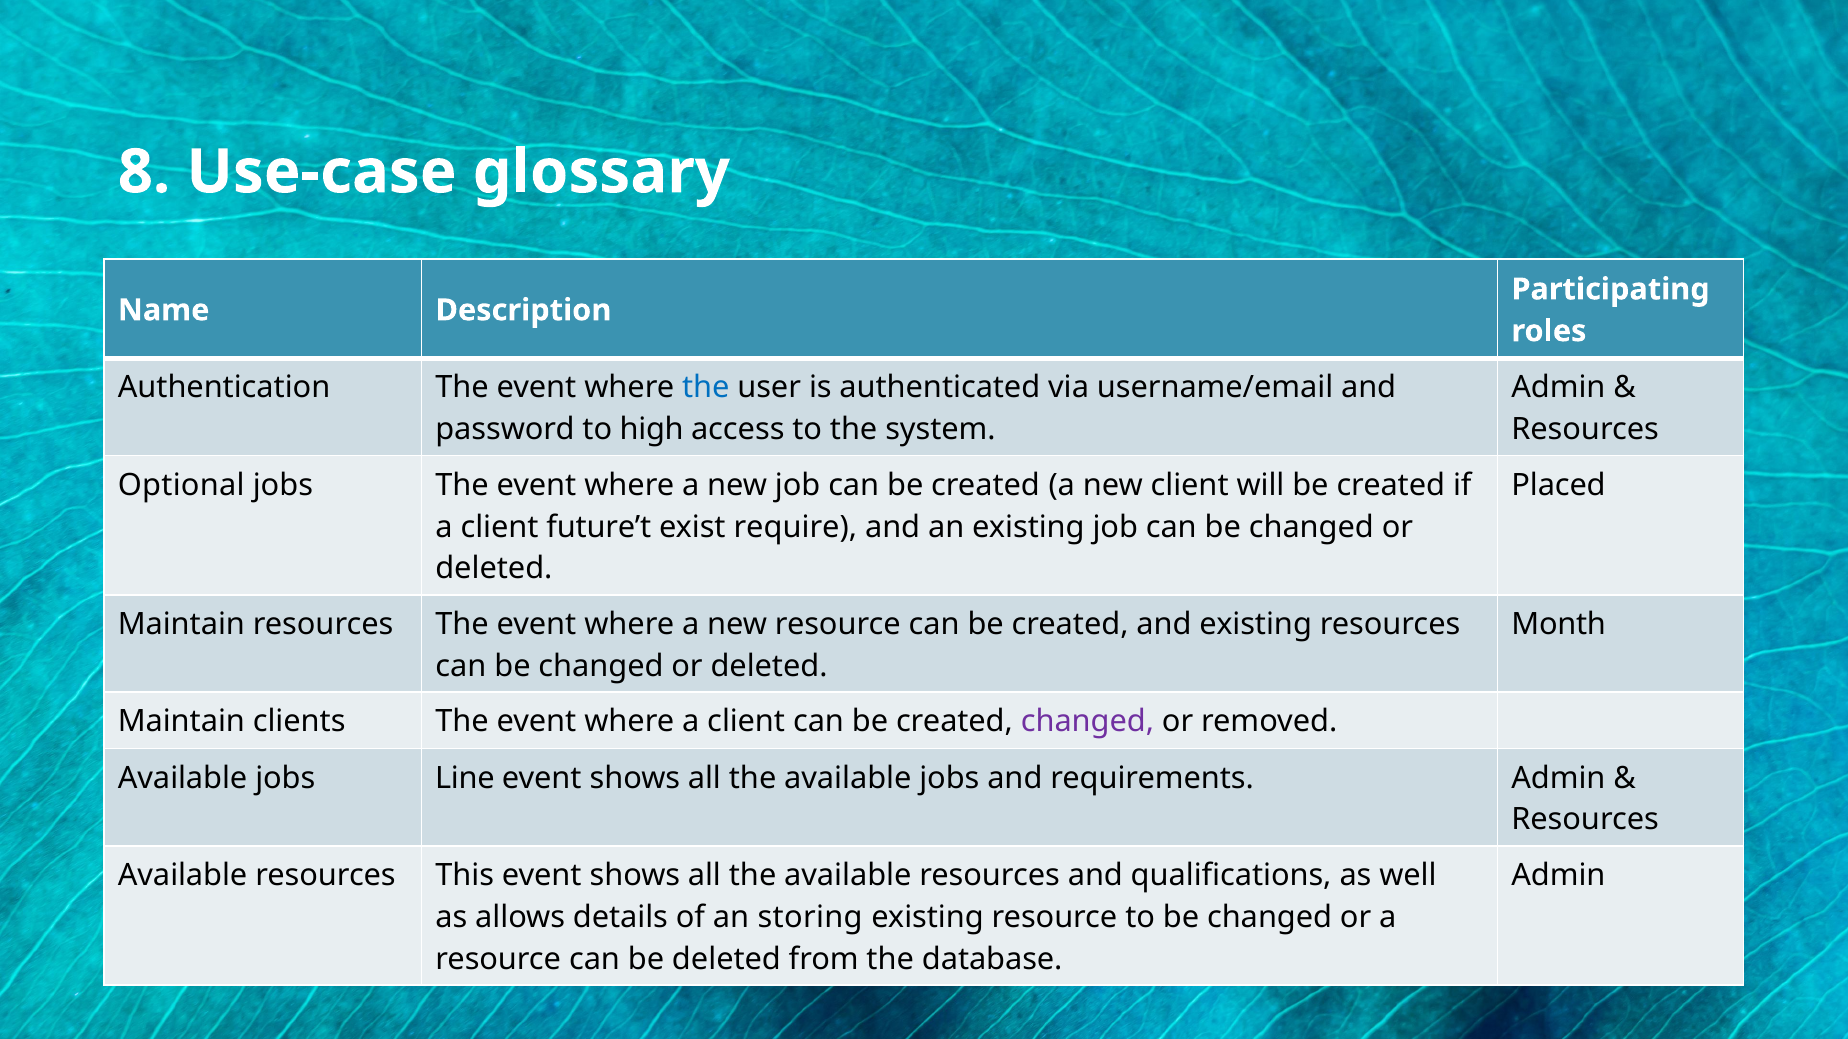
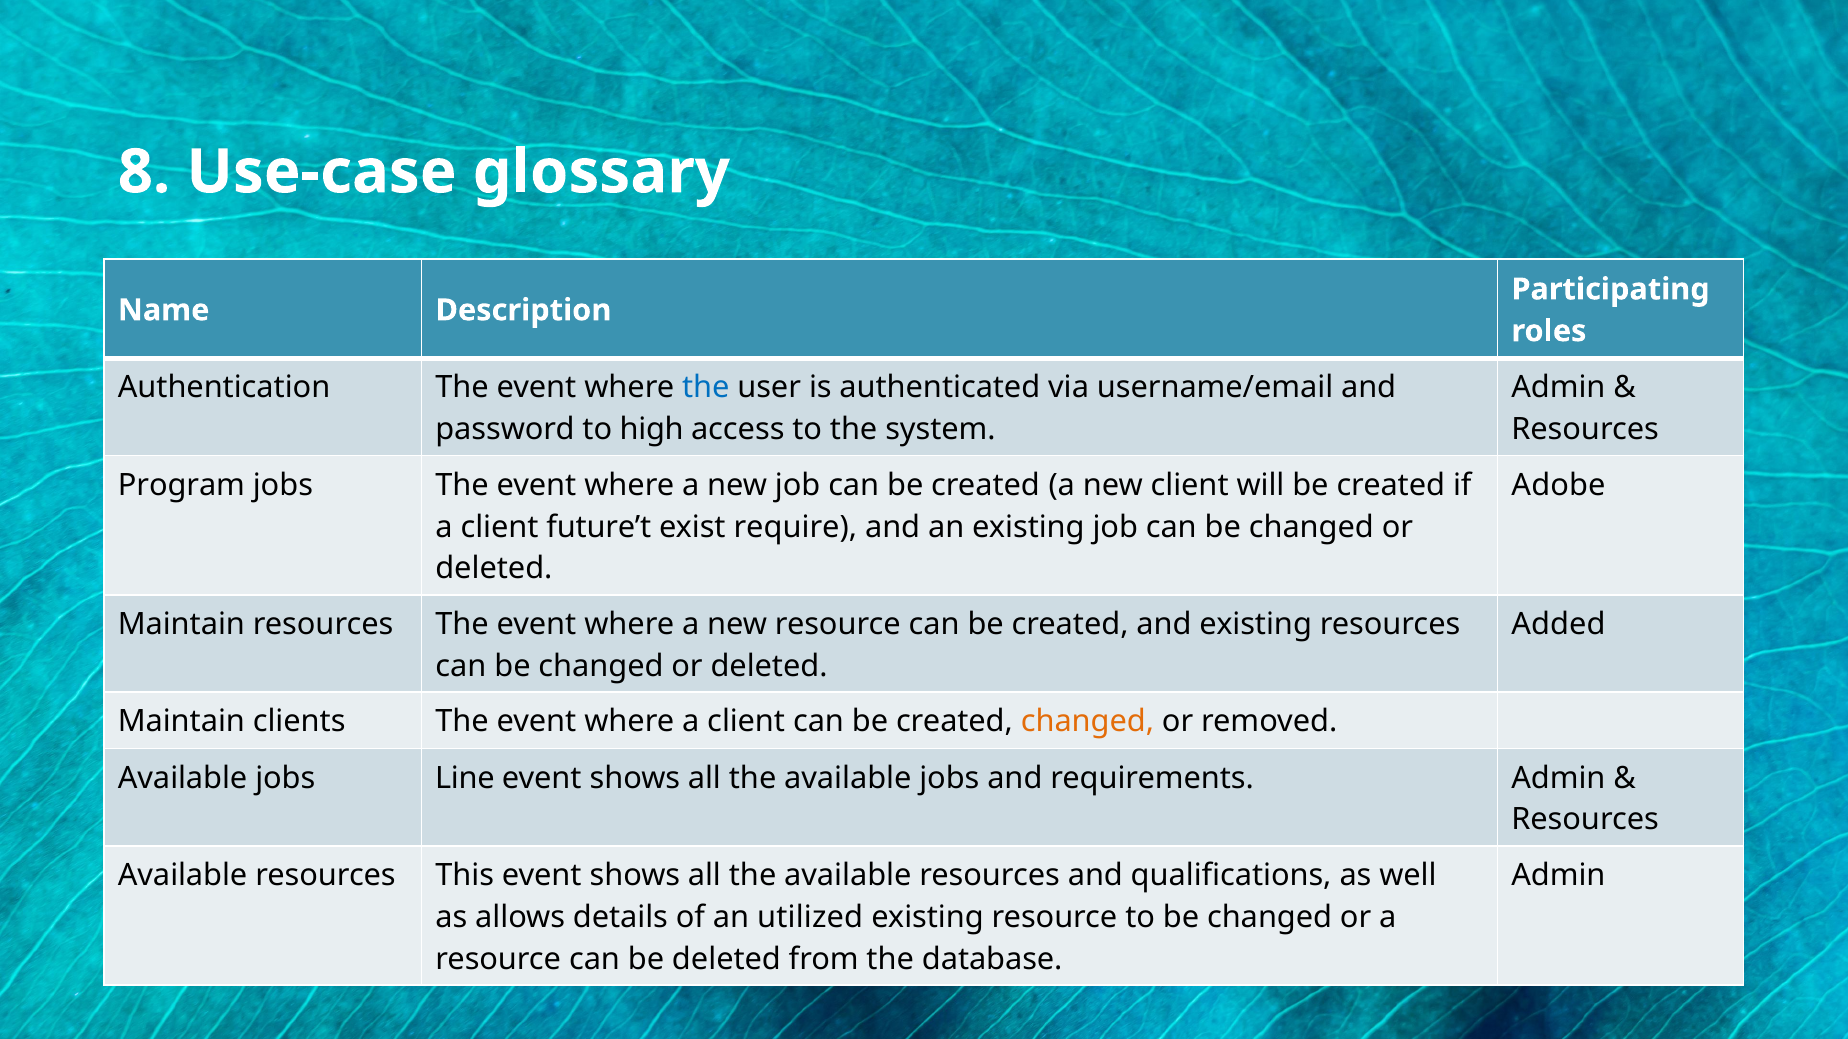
Optional: Optional -> Program
Placed: Placed -> Adobe
Month: Month -> Added
changed at (1087, 722) colour: purple -> orange
storing: storing -> utilized
